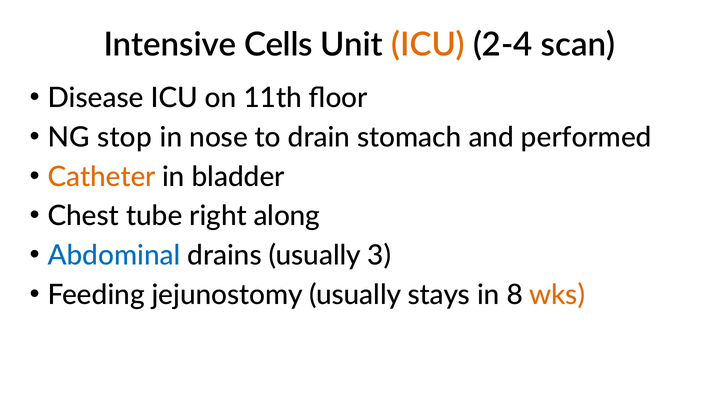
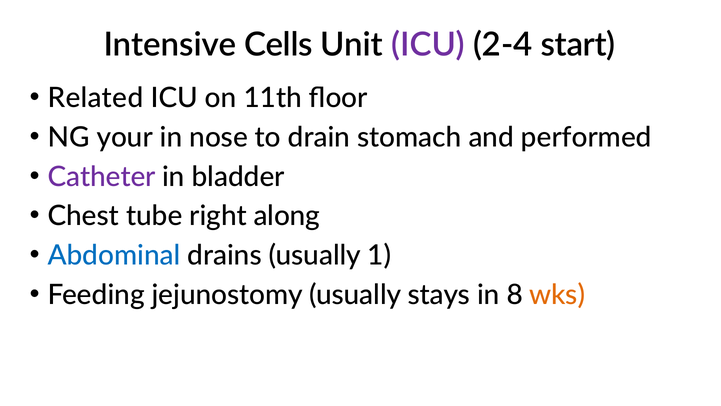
ICU at (428, 45) colour: orange -> purple
scan: scan -> start
Disease: Disease -> Related
stop: stop -> your
Catheter colour: orange -> purple
3: 3 -> 1
